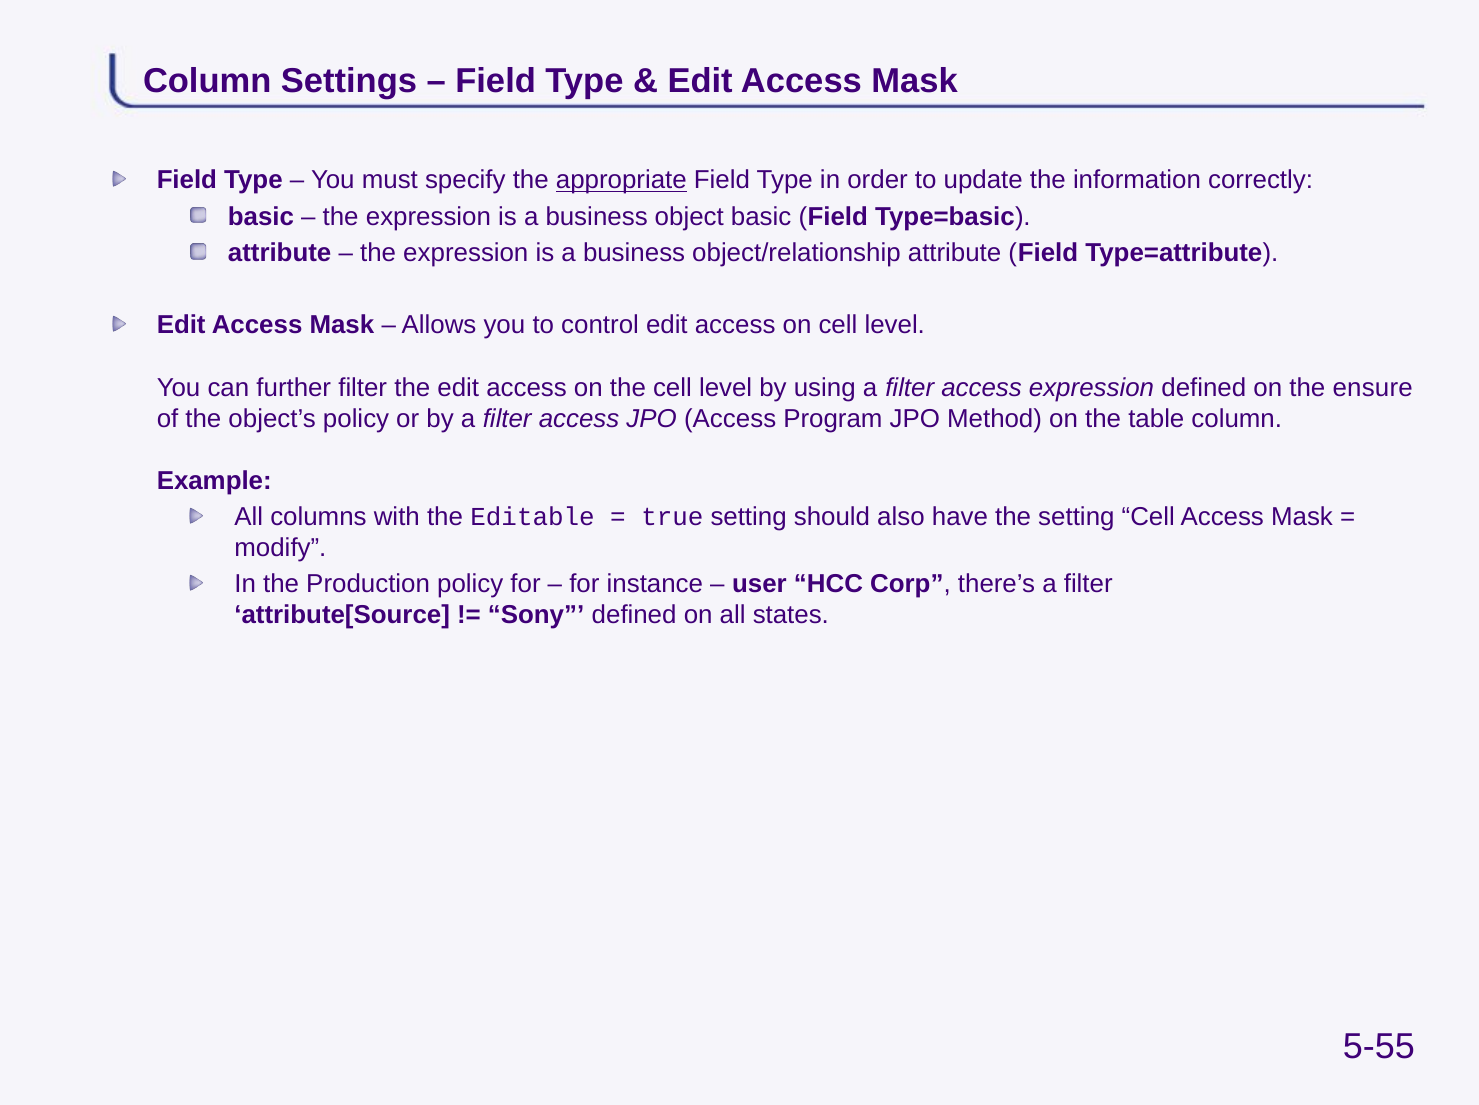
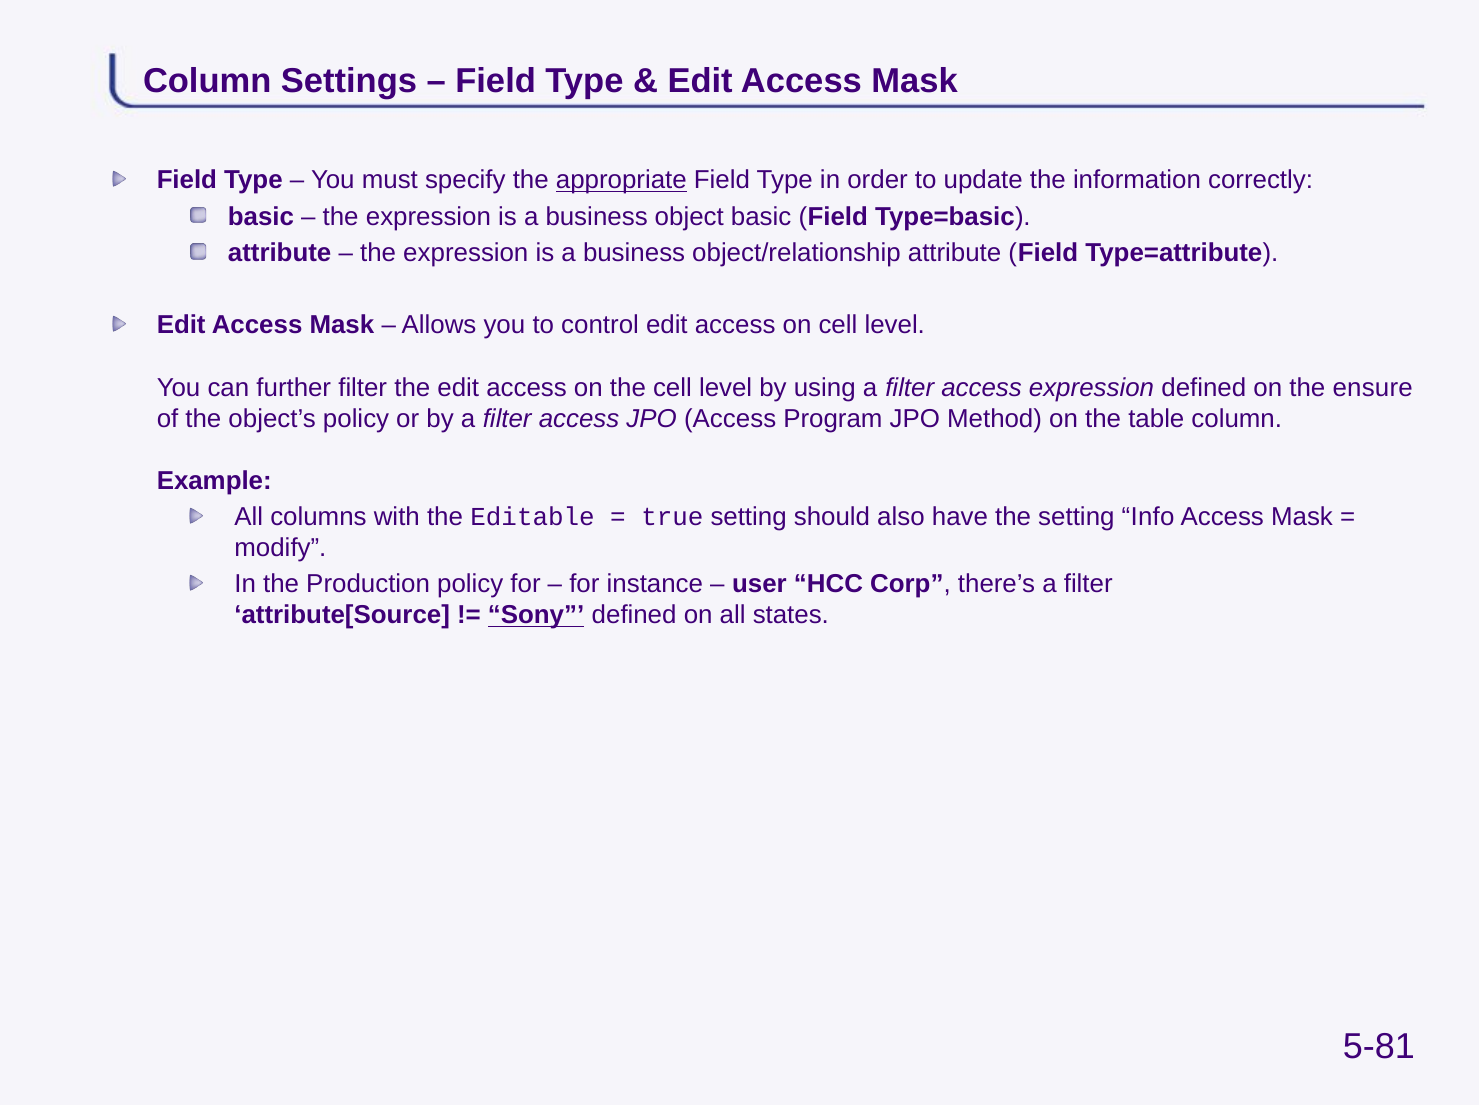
setting Cell: Cell -> Info
Sony underline: none -> present
5-55: 5-55 -> 5-81
